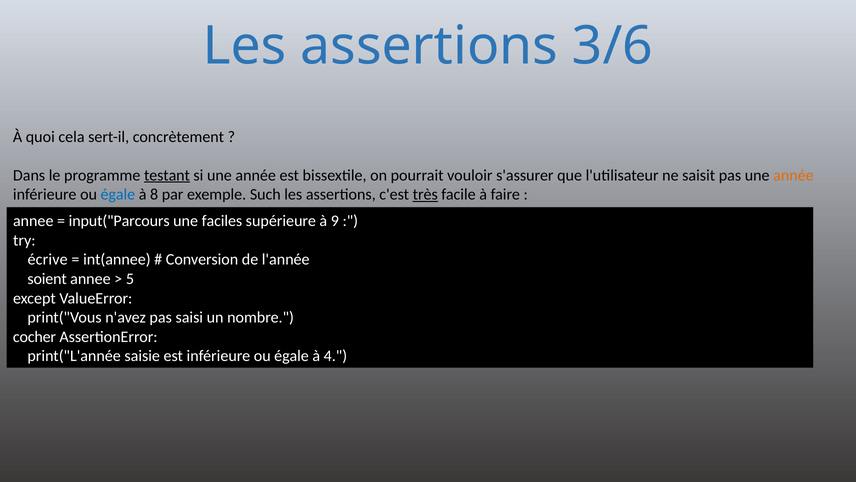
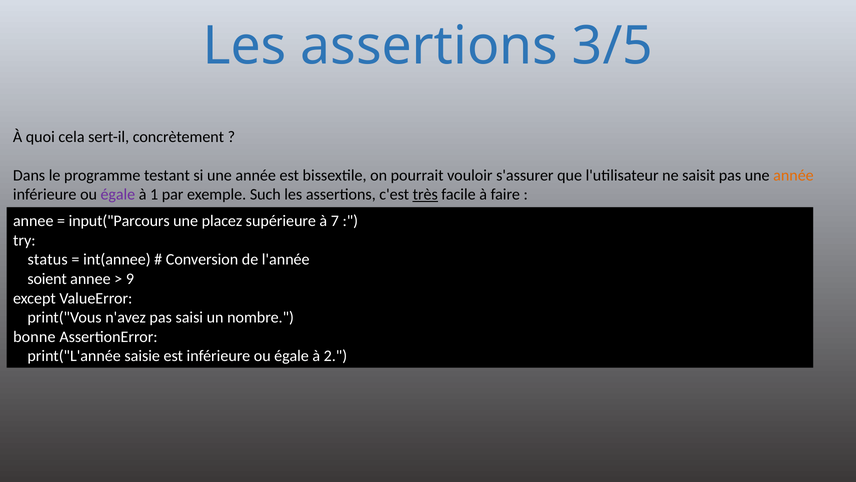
3/6: 3/6 -> 3/5
testant underline: present -> none
égale at (118, 194) colour: blue -> purple
8: 8 -> 1
faciles: faciles -> placez
9: 9 -> 7
écrive: écrive -> status
5: 5 -> 9
cocher: cocher -> bonne
4: 4 -> 2
